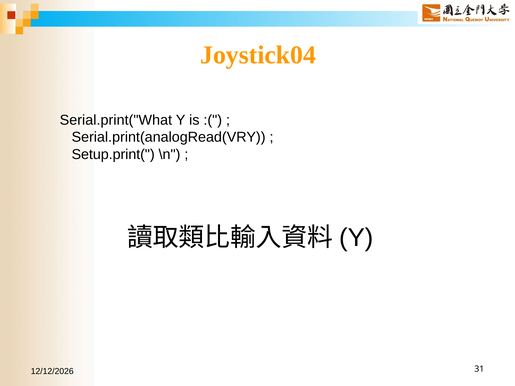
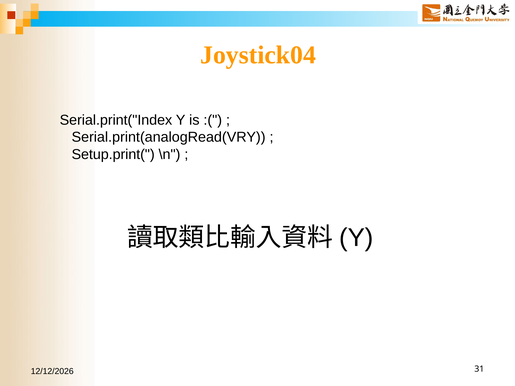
Serial.print("What: Serial.print("What -> Serial.print("Index
